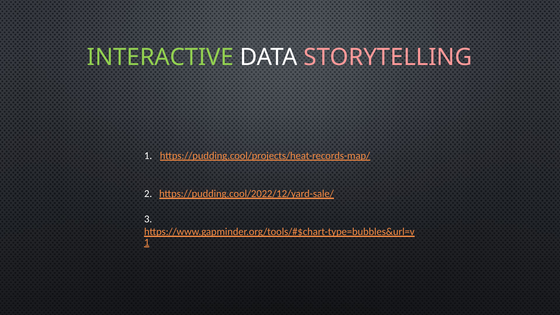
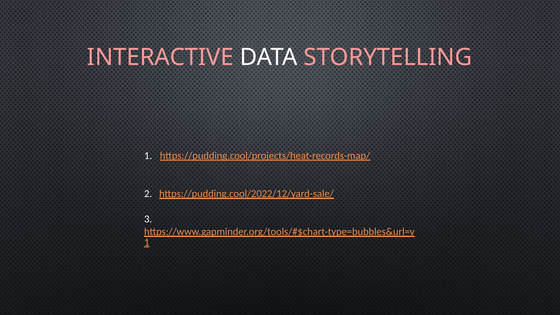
INTERACTIVE colour: light green -> pink
